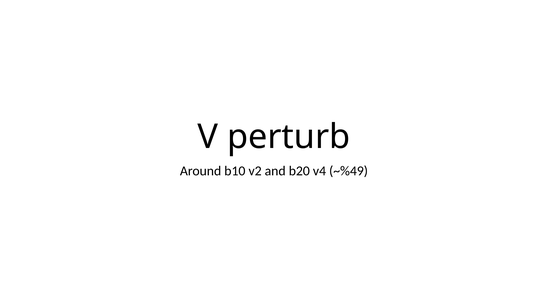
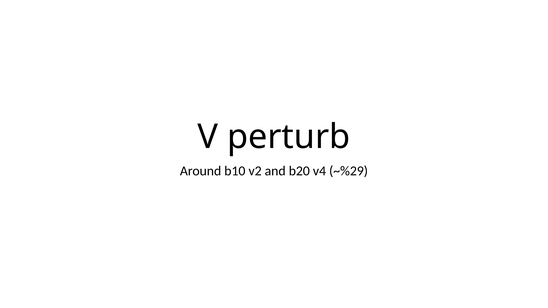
~%49: ~%49 -> ~%29
